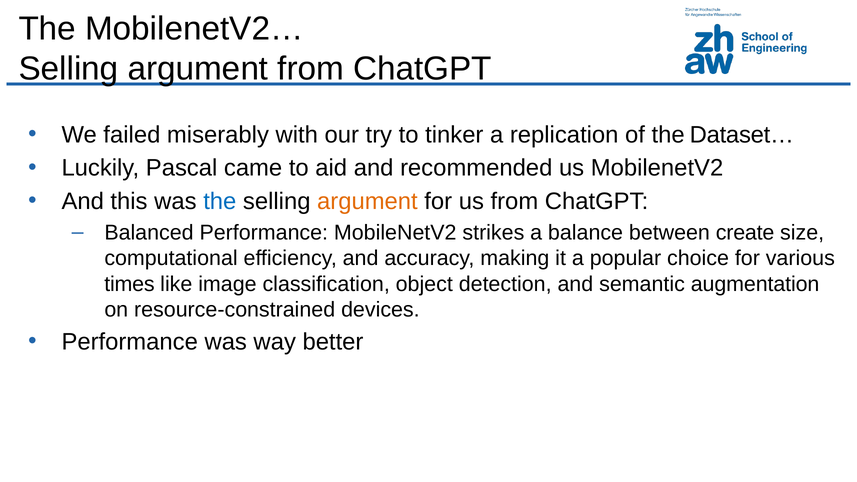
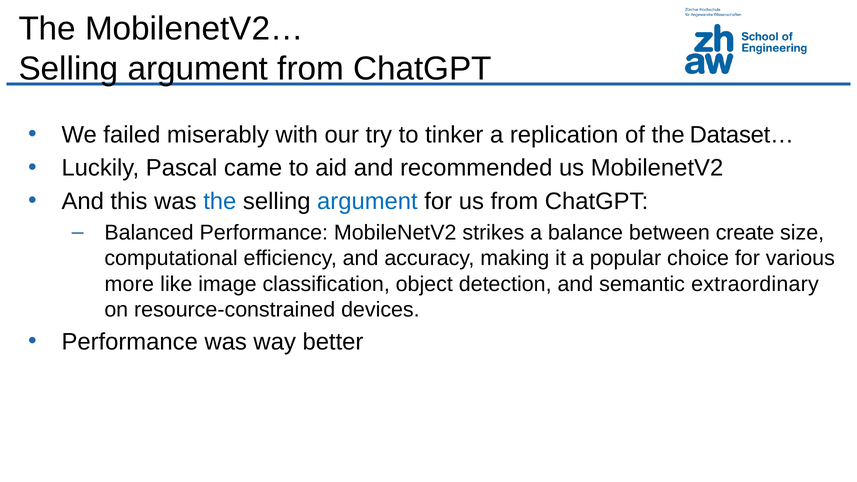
argument at (367, 201) colour: orange -> blue
times: times -> more
augmentation: augmentation -> extraordinary
